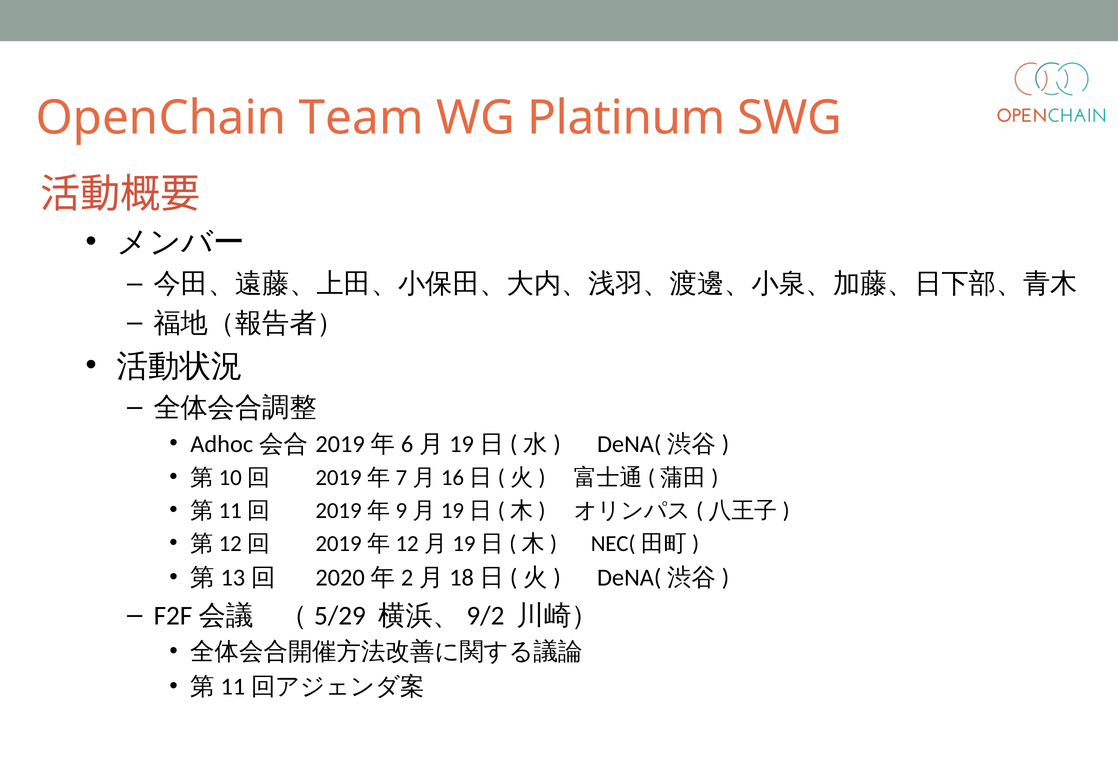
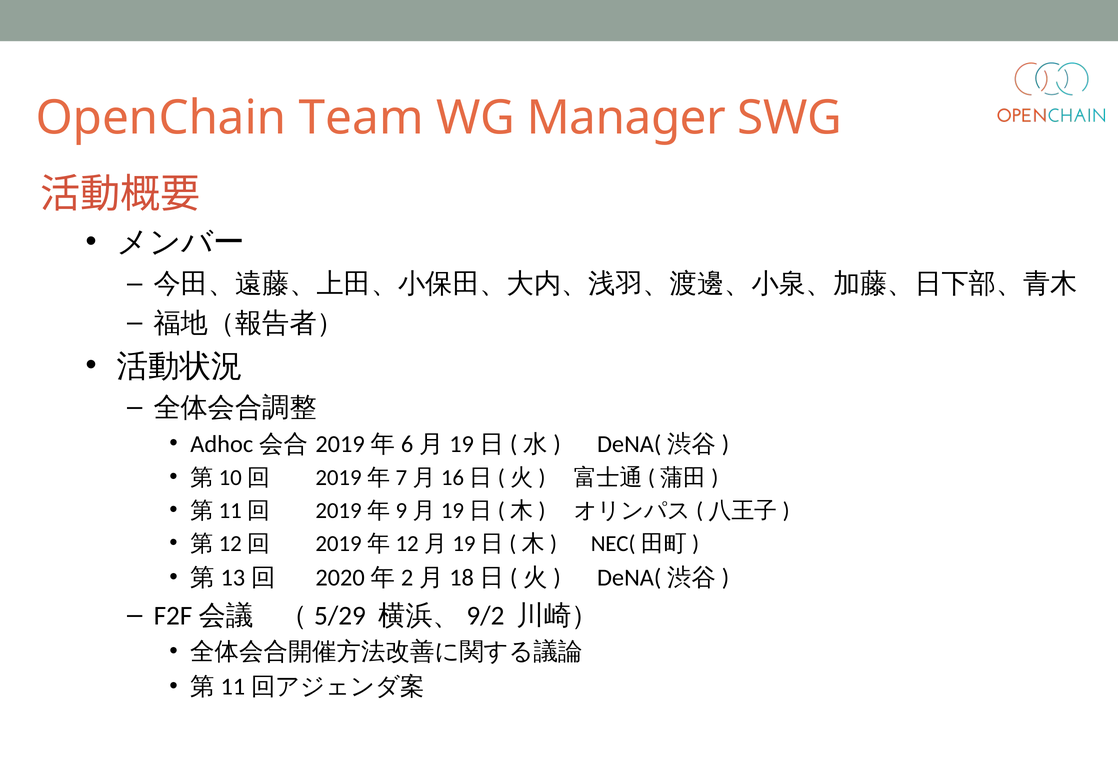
Platinum: Platinum -> Manager
